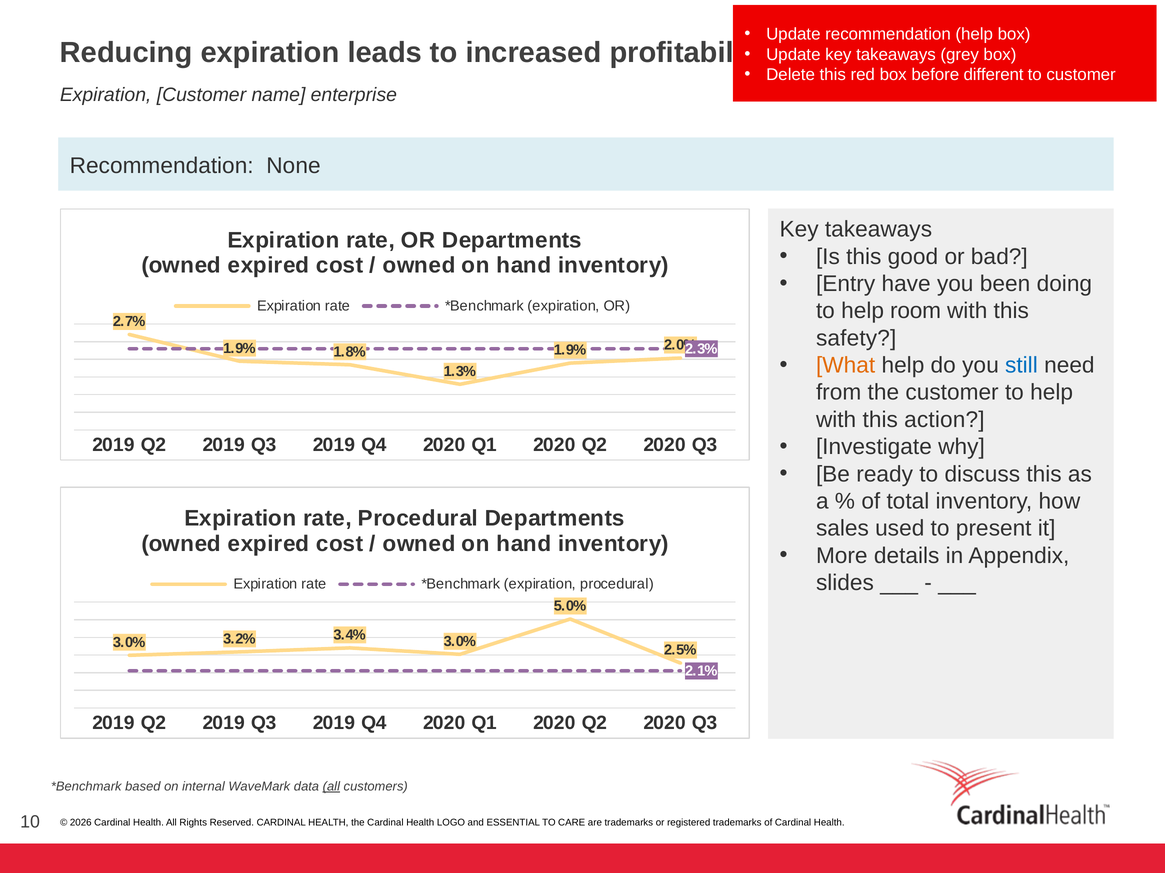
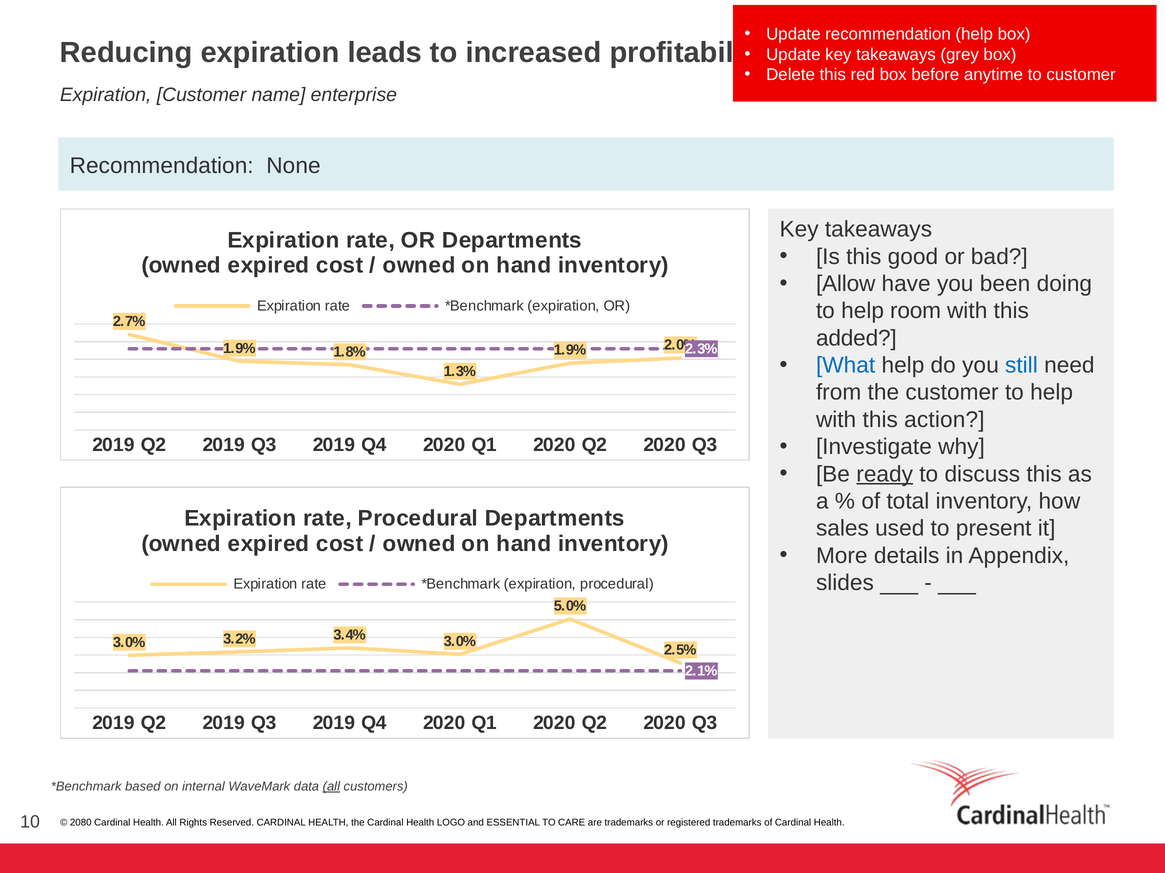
different: different -> anytime
Entry: Entry -> Allow
safety at (856, 338): safety -> added
What colour: orange -> blue
ready underline: none -> present
2026: 2026 -> 2080
